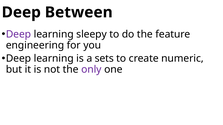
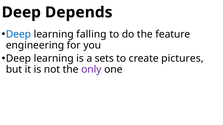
Between: Between -> Depends
Deep at (18, 34) colour: purple -> blue
sleepy: sleepy -> falling
numeric: numeric -> pictures
